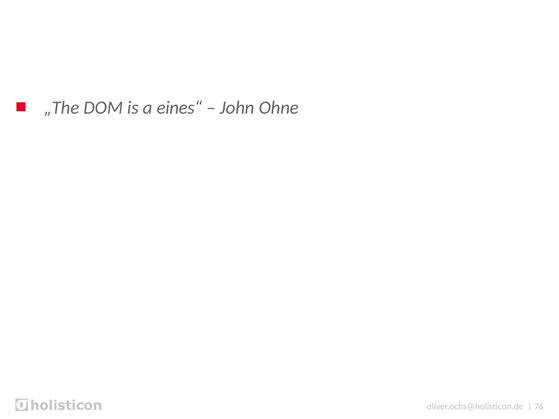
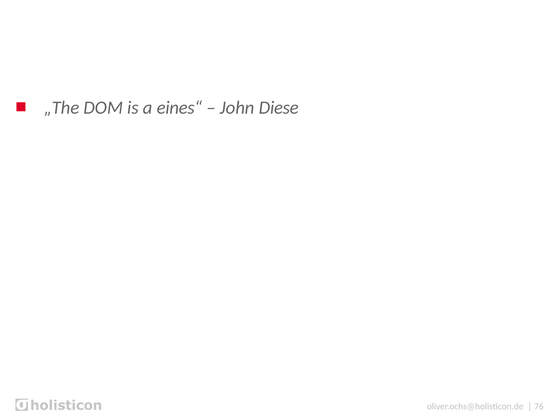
Ohne: Ohne -> Diese
